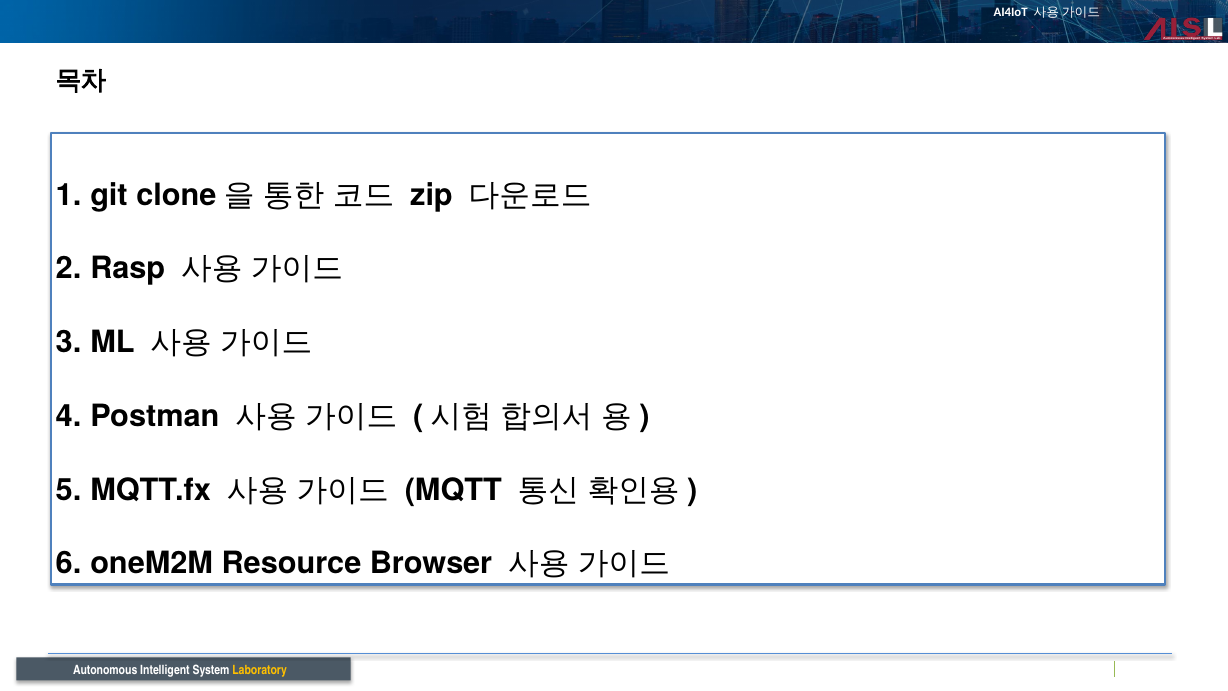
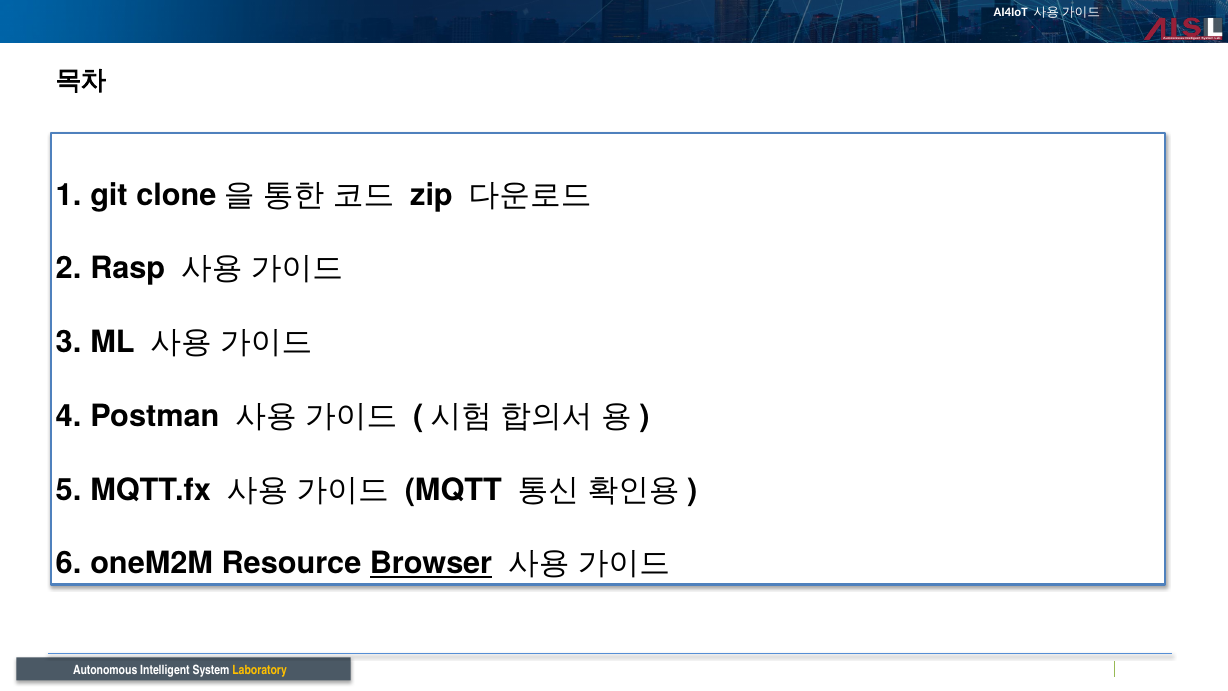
Browser underline: none -> present
